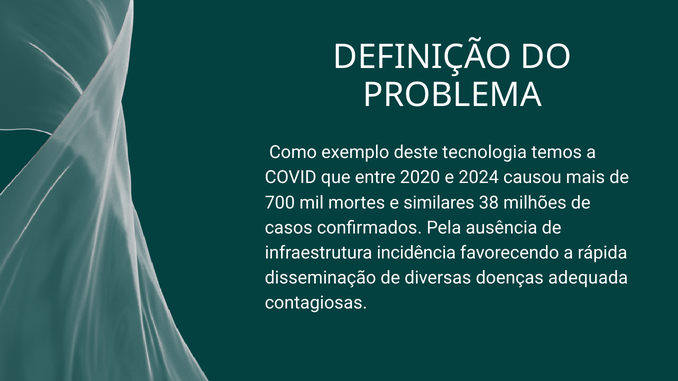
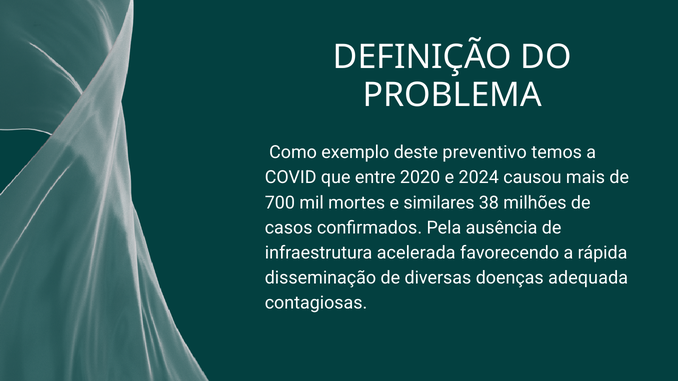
tecnologia: tecnologia -> preventivo
incidência: incidência -> acelerada
